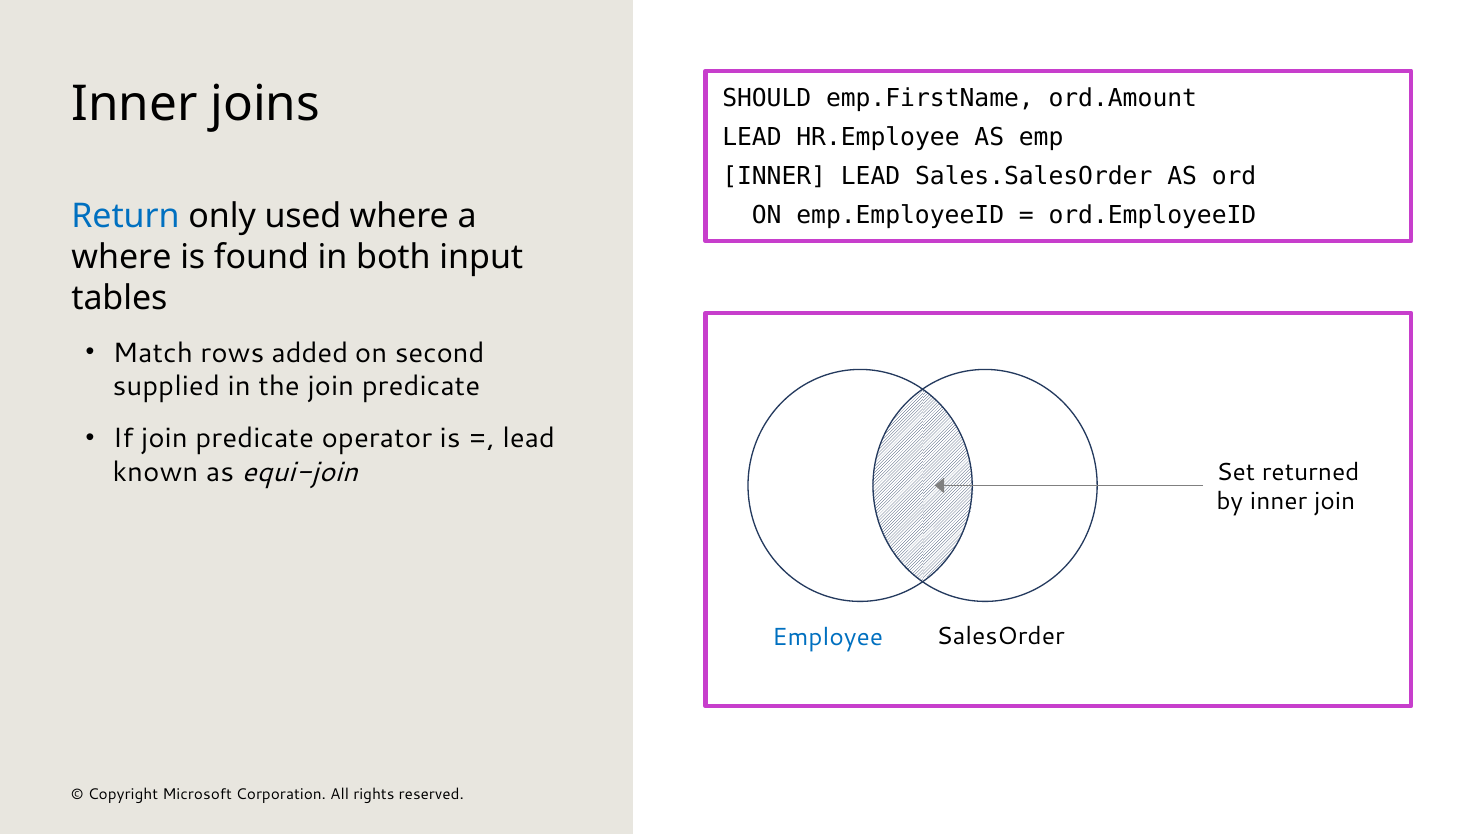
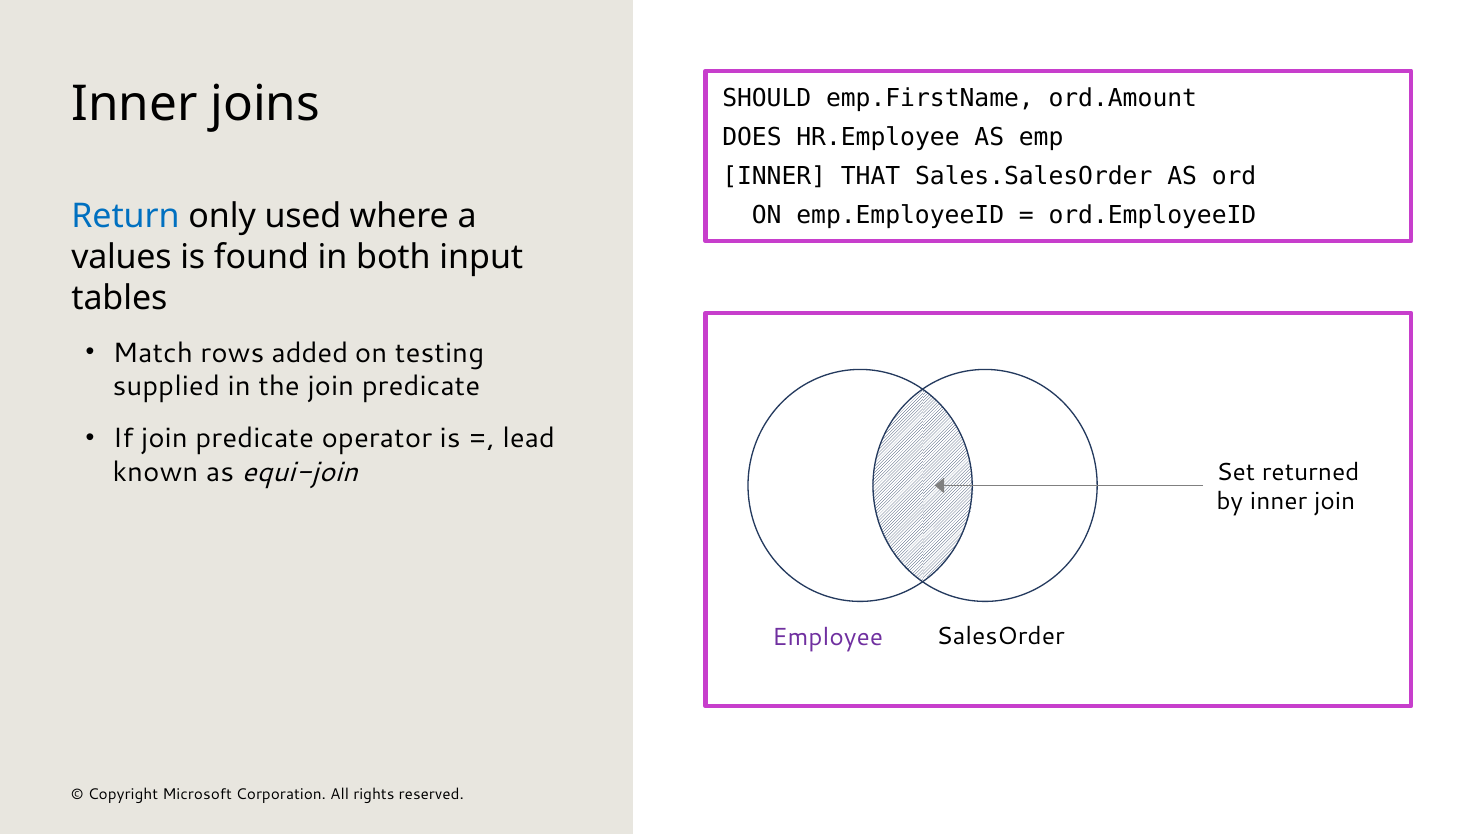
LEAD at (752, 137): LEAD -> DOES
INNER LEAD: LEAD -> THAT
where at (121, 257): where -> values
second: second -> testing
Employee colour: blue -> purple
